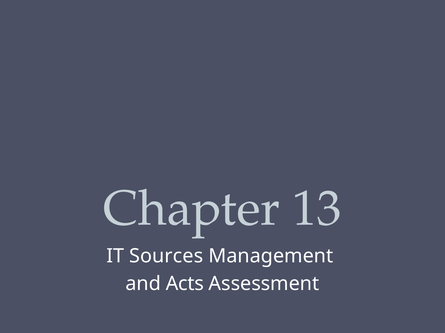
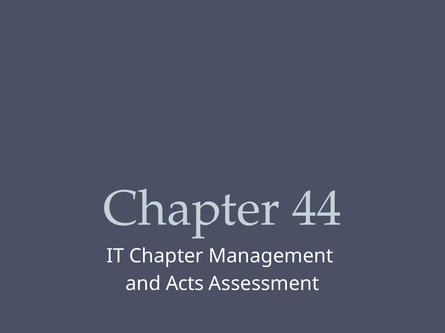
13: 13 -> 44
IT Sources: Sources -> Chapter
